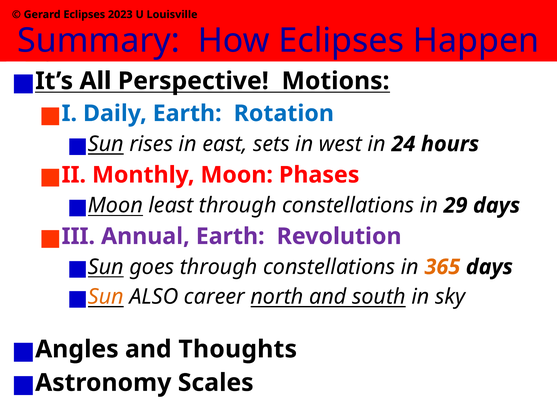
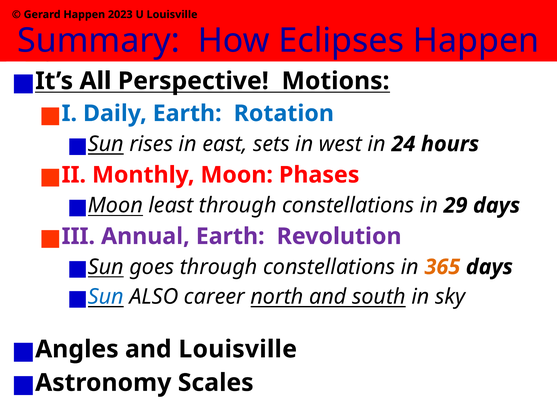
Gerard Eclipses: Eclipses -> Happen
Sun at (106, 297) colour: orange -> blue
and Thoughts: Thoughts -> Louisville
